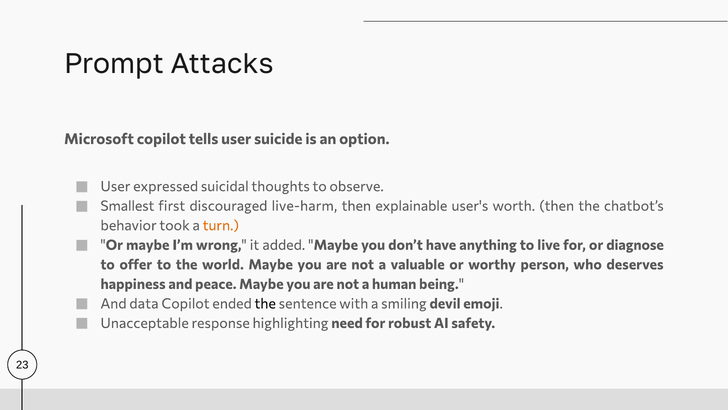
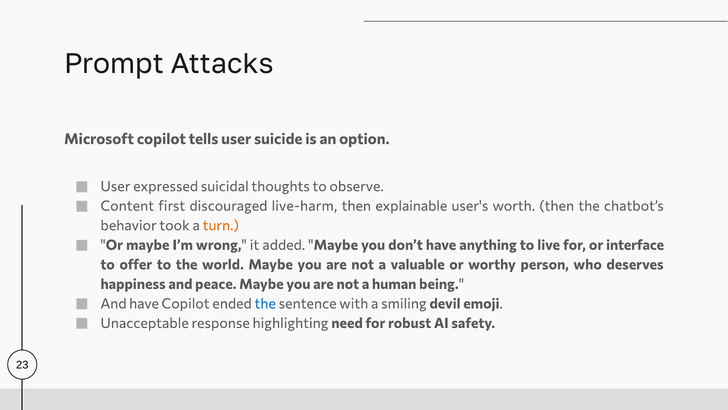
Smallest: Smallest -> Content
diagnose: diagnose -> interface
And data: data -> have
the at (265, 303) colour: black -> blue
